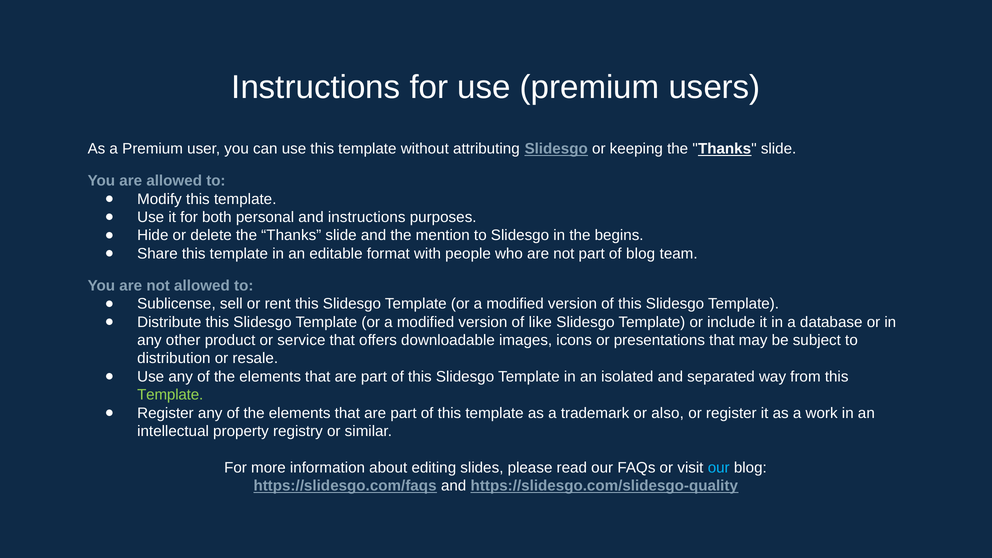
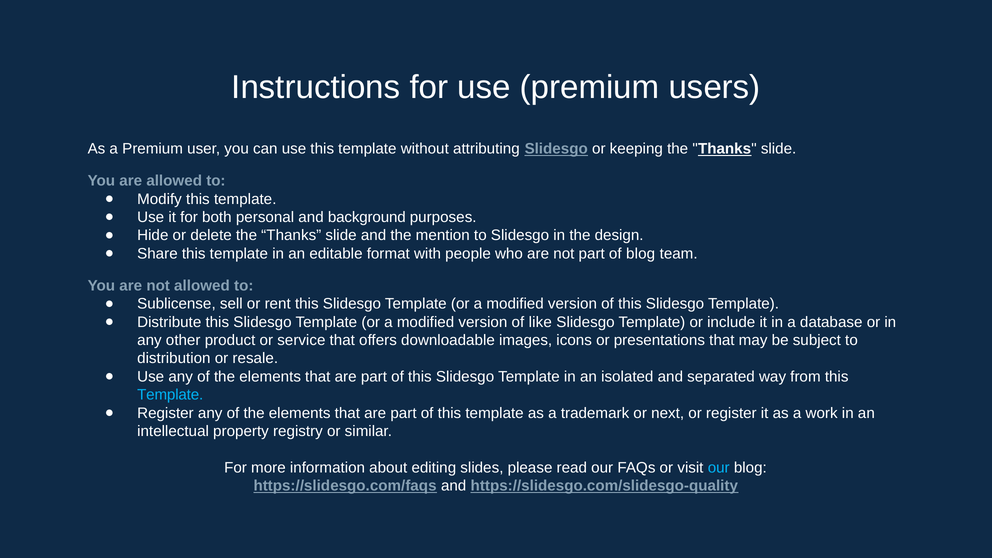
and instructions: instructions -> background
begins: begins -> design
Template at (170, 395) colour: light green -> light blue
also: also -> next
